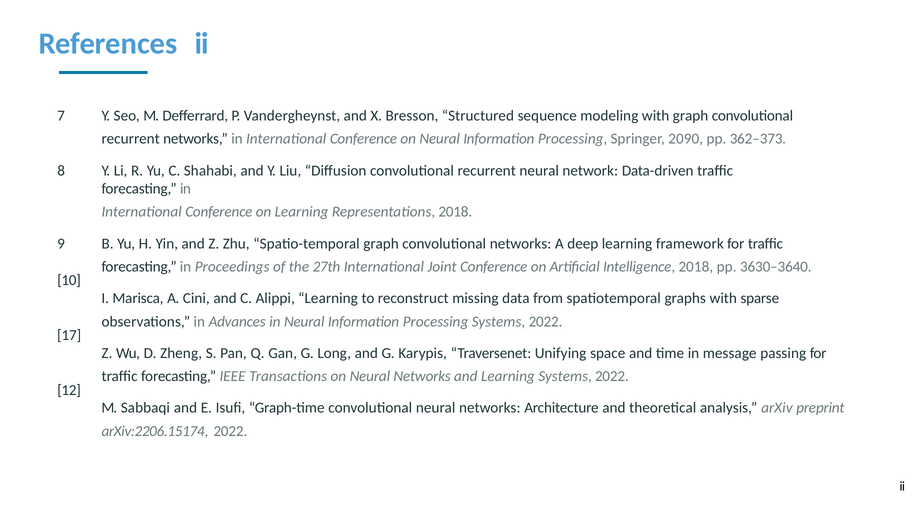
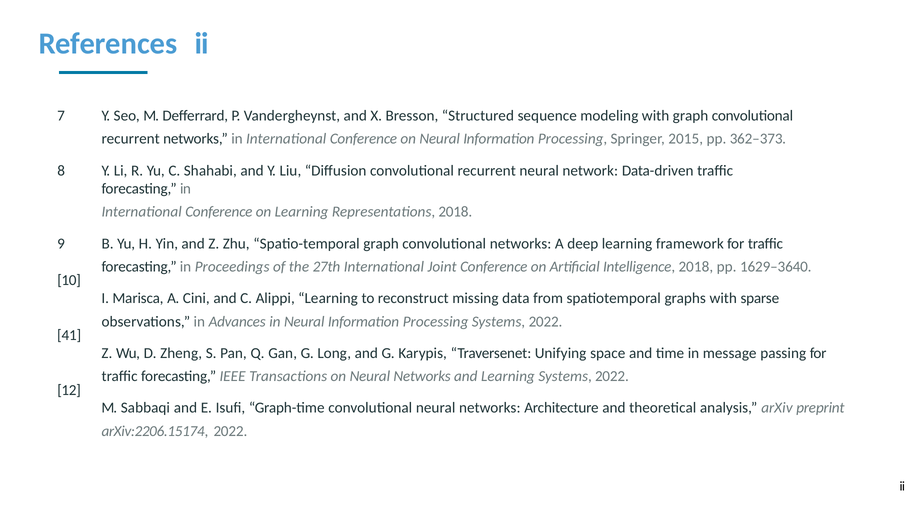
2090: 2090 -> 2015
3630–3640: 3630–3640 -> 1629–3640
17: 17 -> 41
